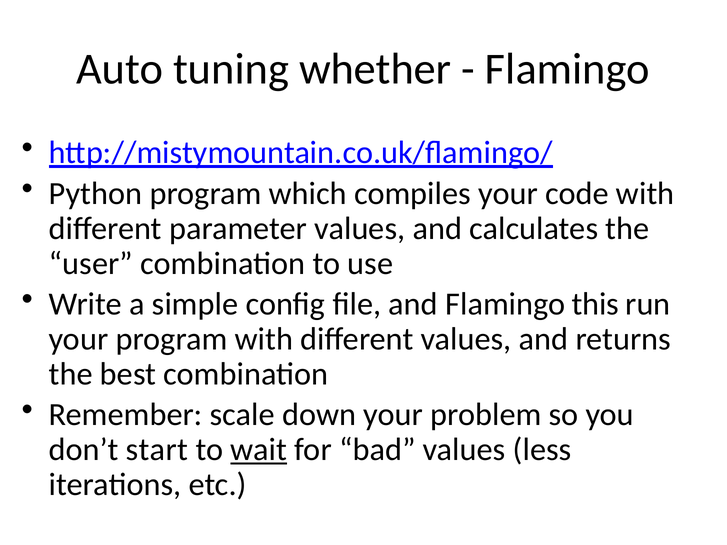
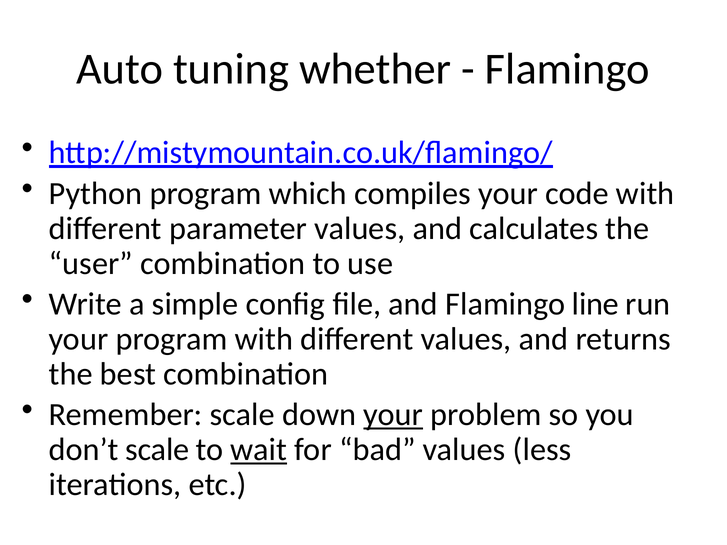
this: this -> line
your at (393, 415) underline: none -> present
don’t start: start -> scale
